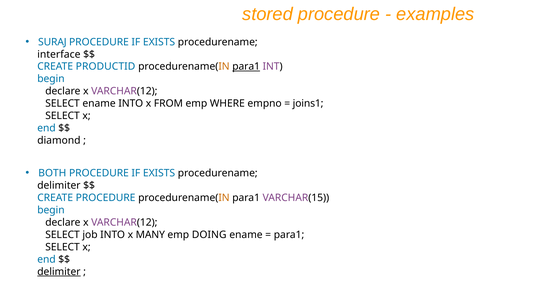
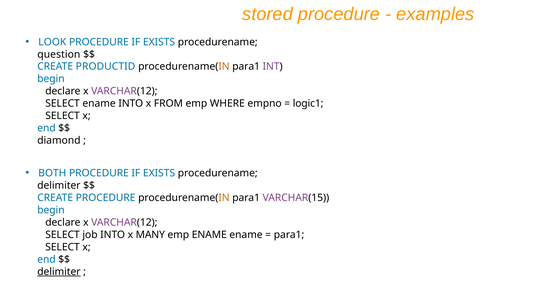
SURAJ: SURAJ -> LOOK
interface: interface -> question
para1 at (246, 67) underline: present -> none
joins1: joins1 -> logic1
emp DOING: DOING -> ENAME
